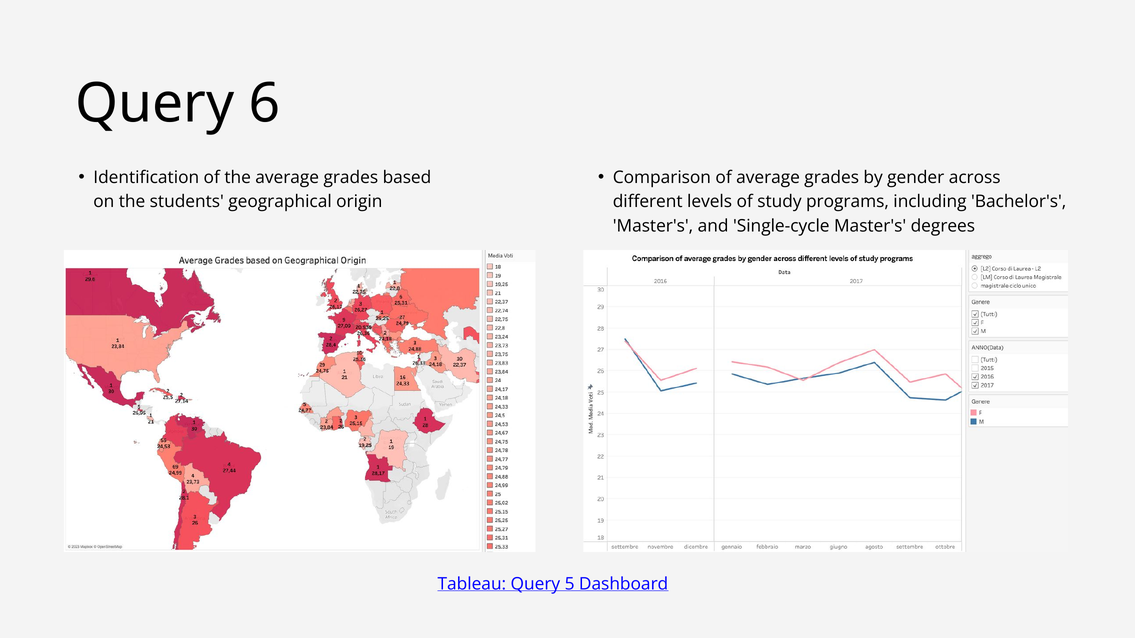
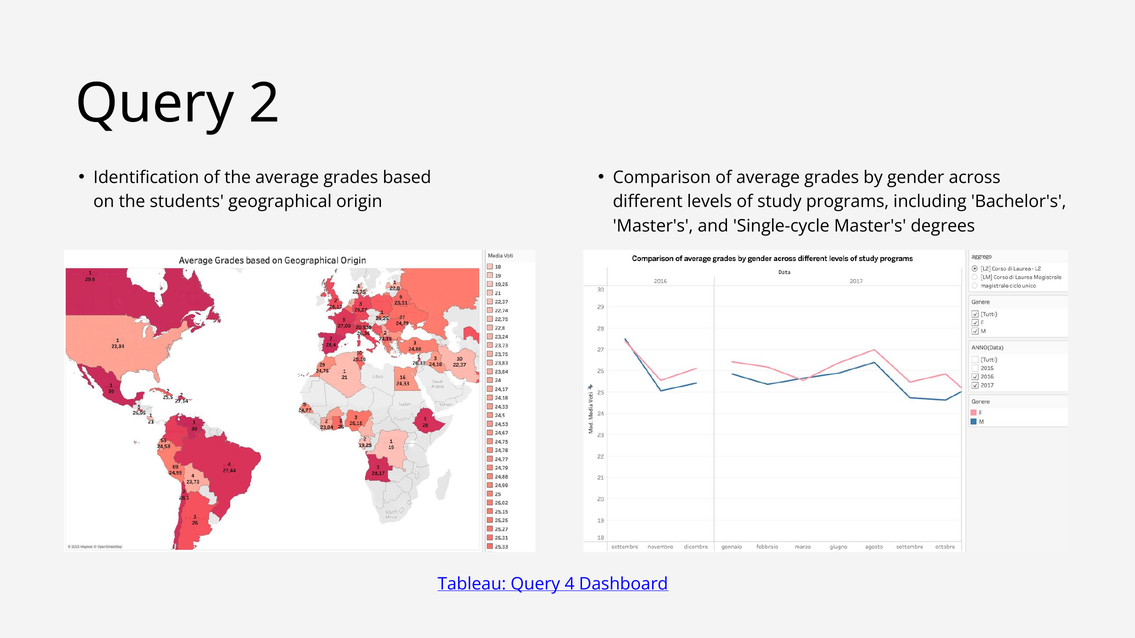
6: 6 -> 2
5: 5 -> 4
